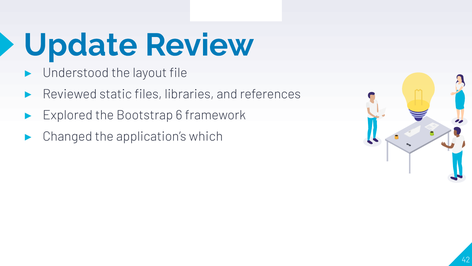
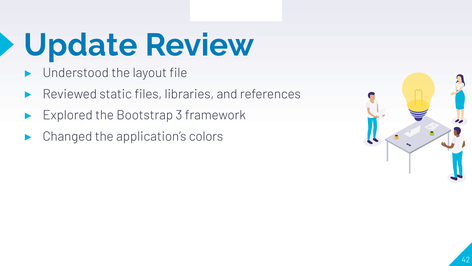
6: 6 -> 3
which: which -> colors
